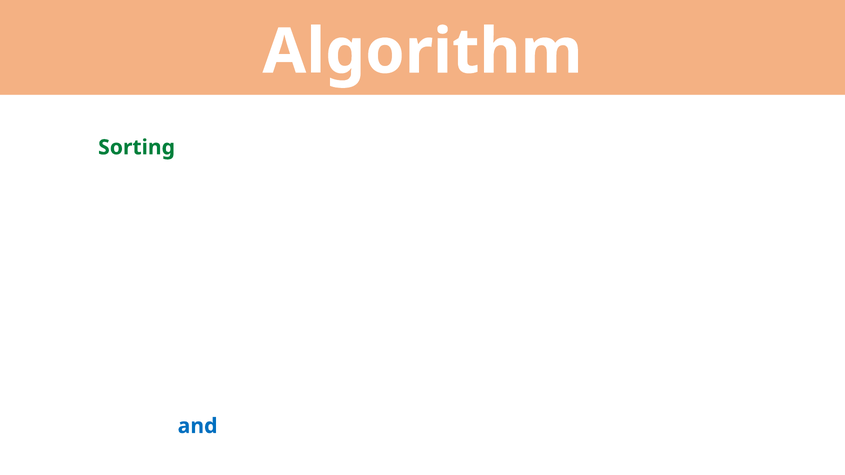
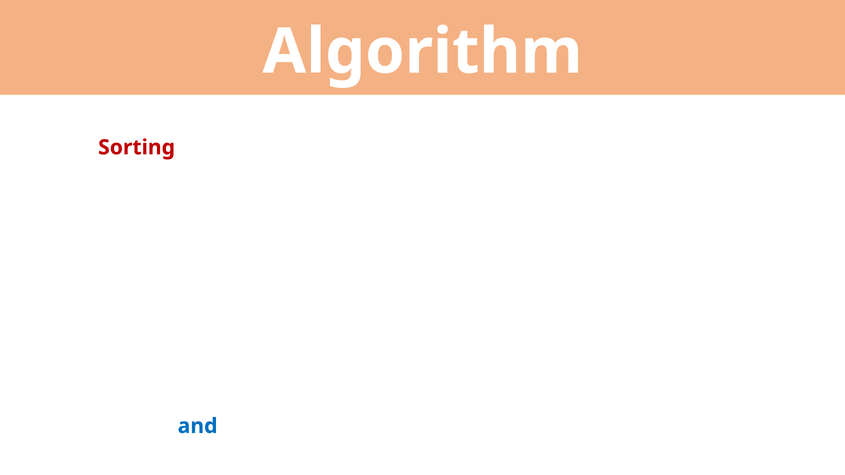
Sorting colour: green -> red
